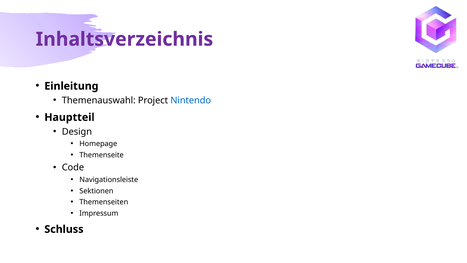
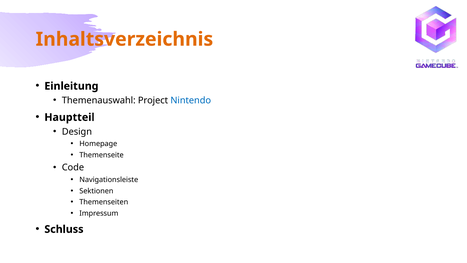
Inhaltsverzeichnis colour: purple -> orange
